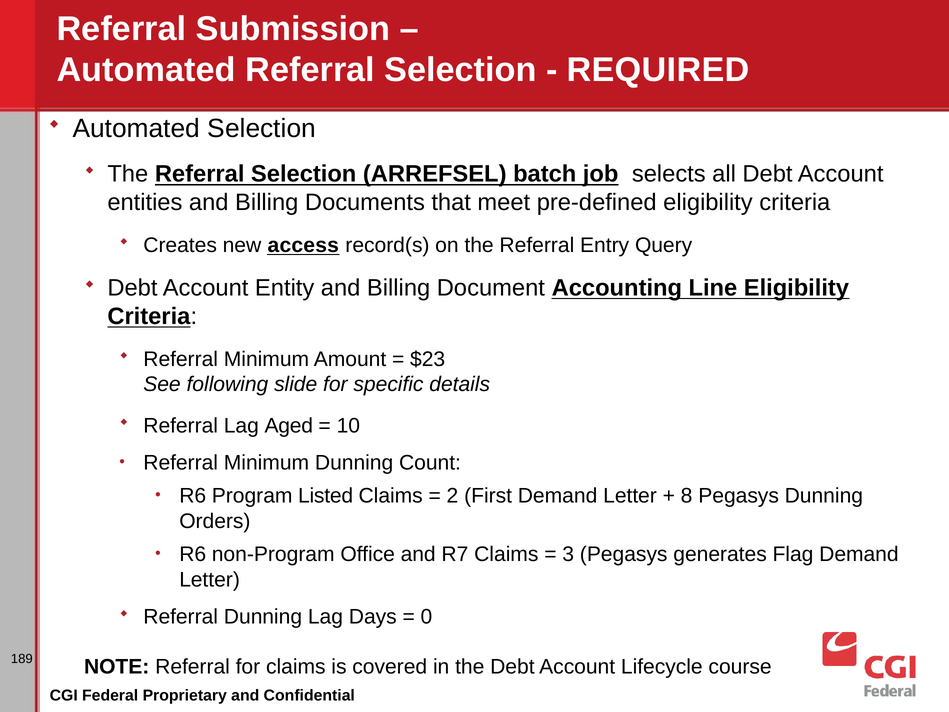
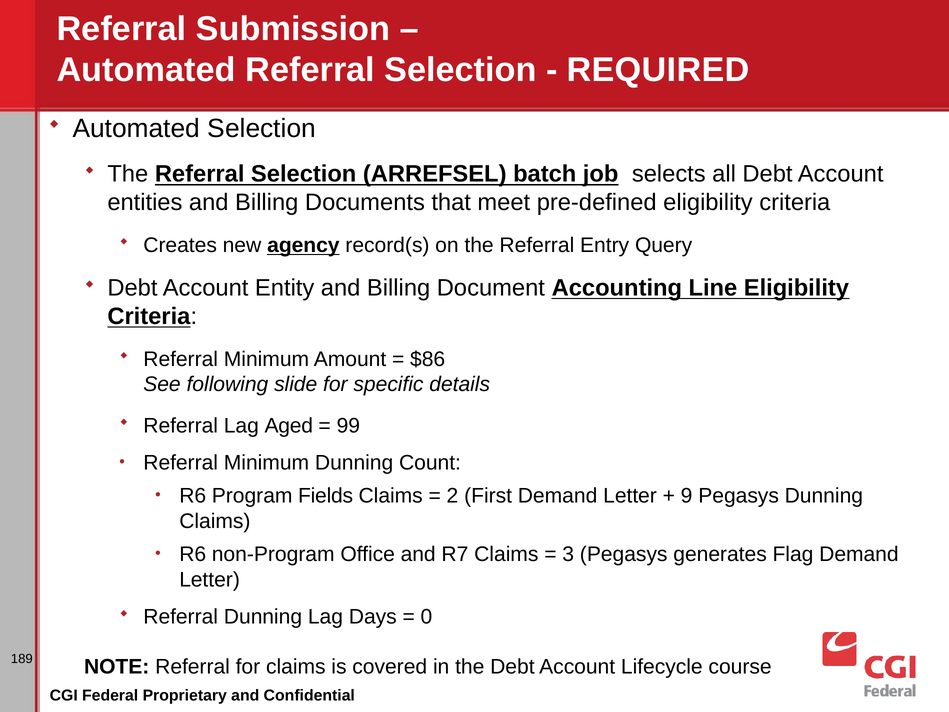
access: access -> agency
$23: $23 -> $86
10: 10 -> 99
Listed: Listed -> Fields
8: 8 -> 9
Orders at (215, 521): Orders -> Claims
